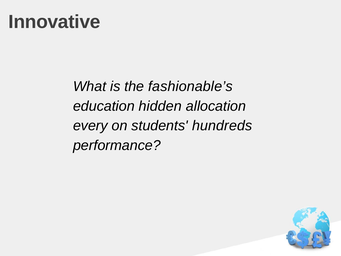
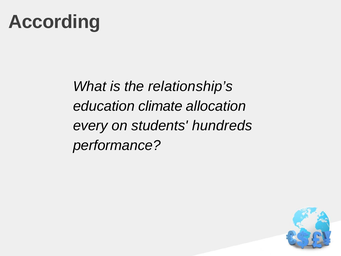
Innovative: Innovative -> According
fashionable’s: fashionable’s -> relationship’s
hidden: hidden -> climate
